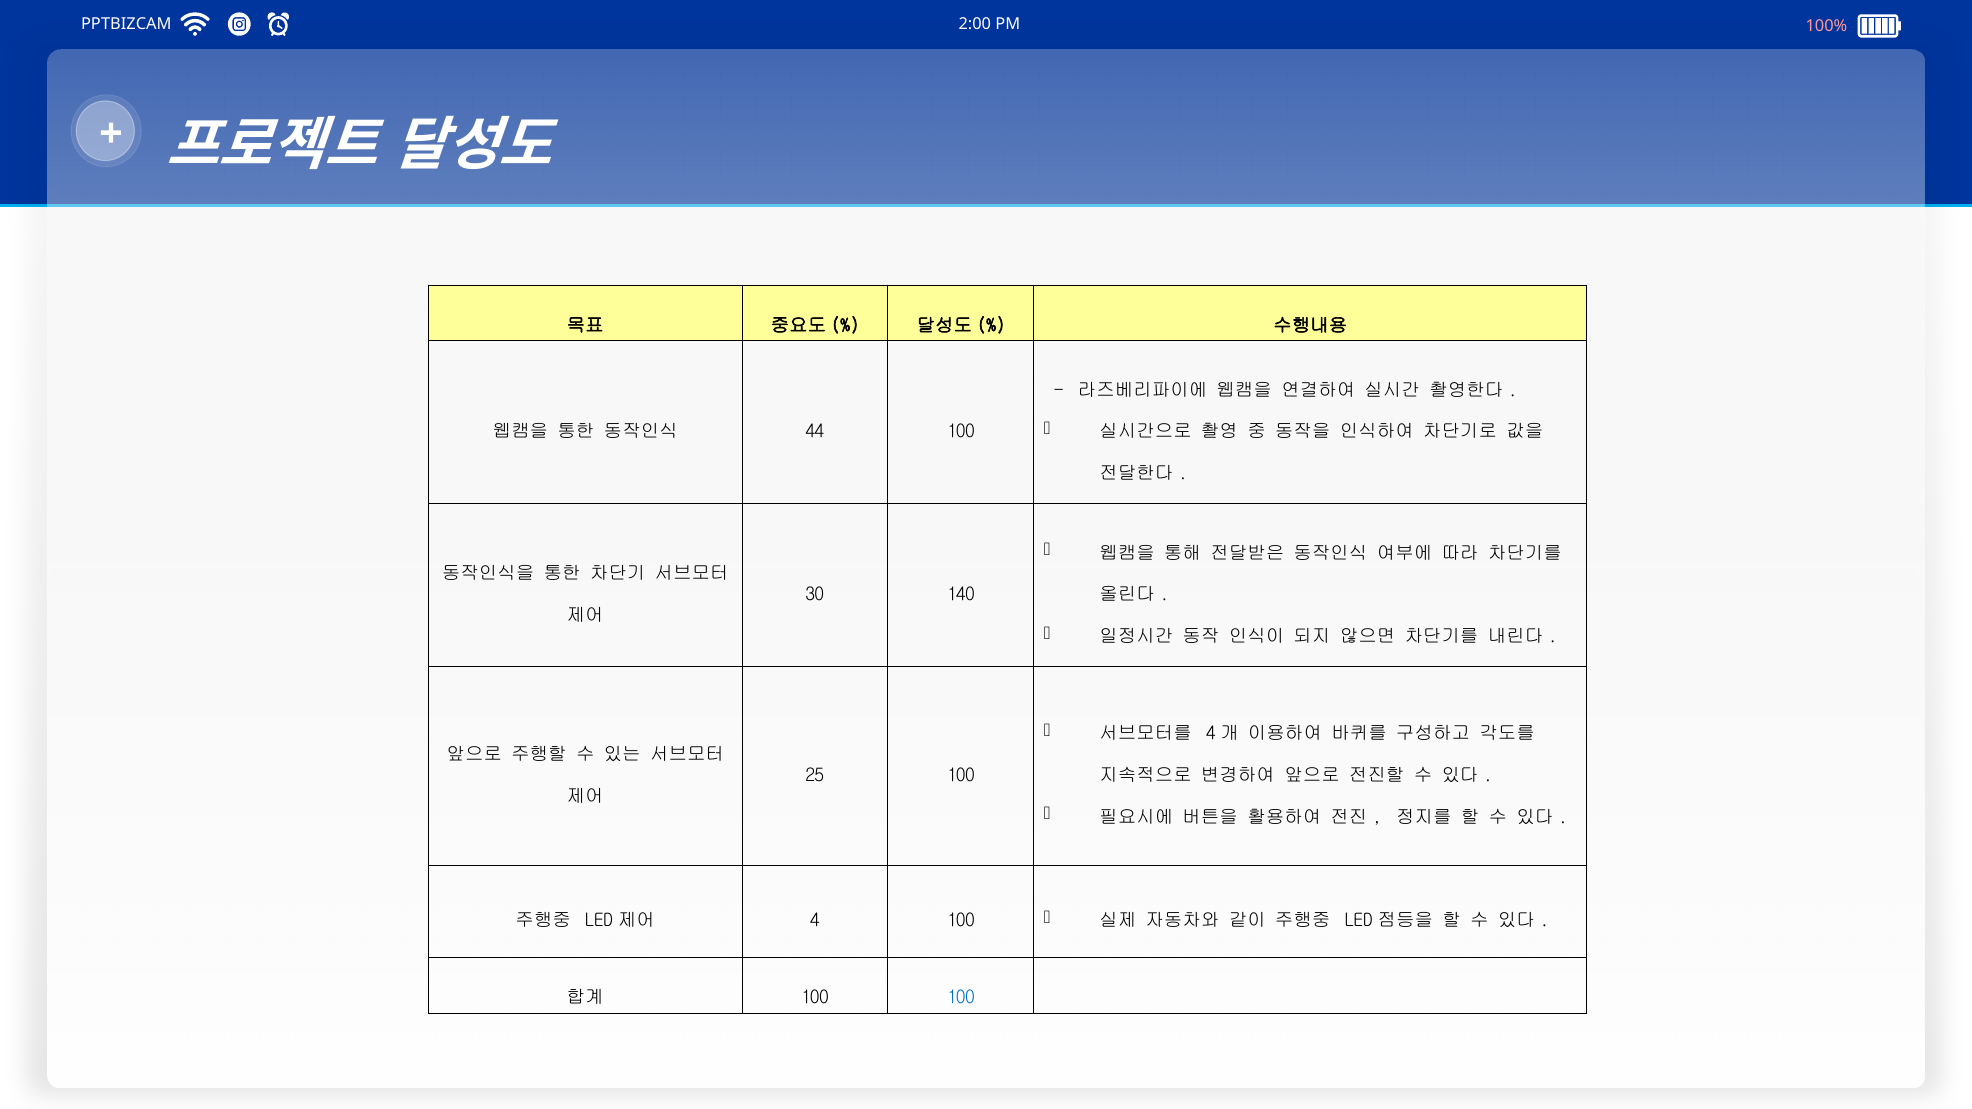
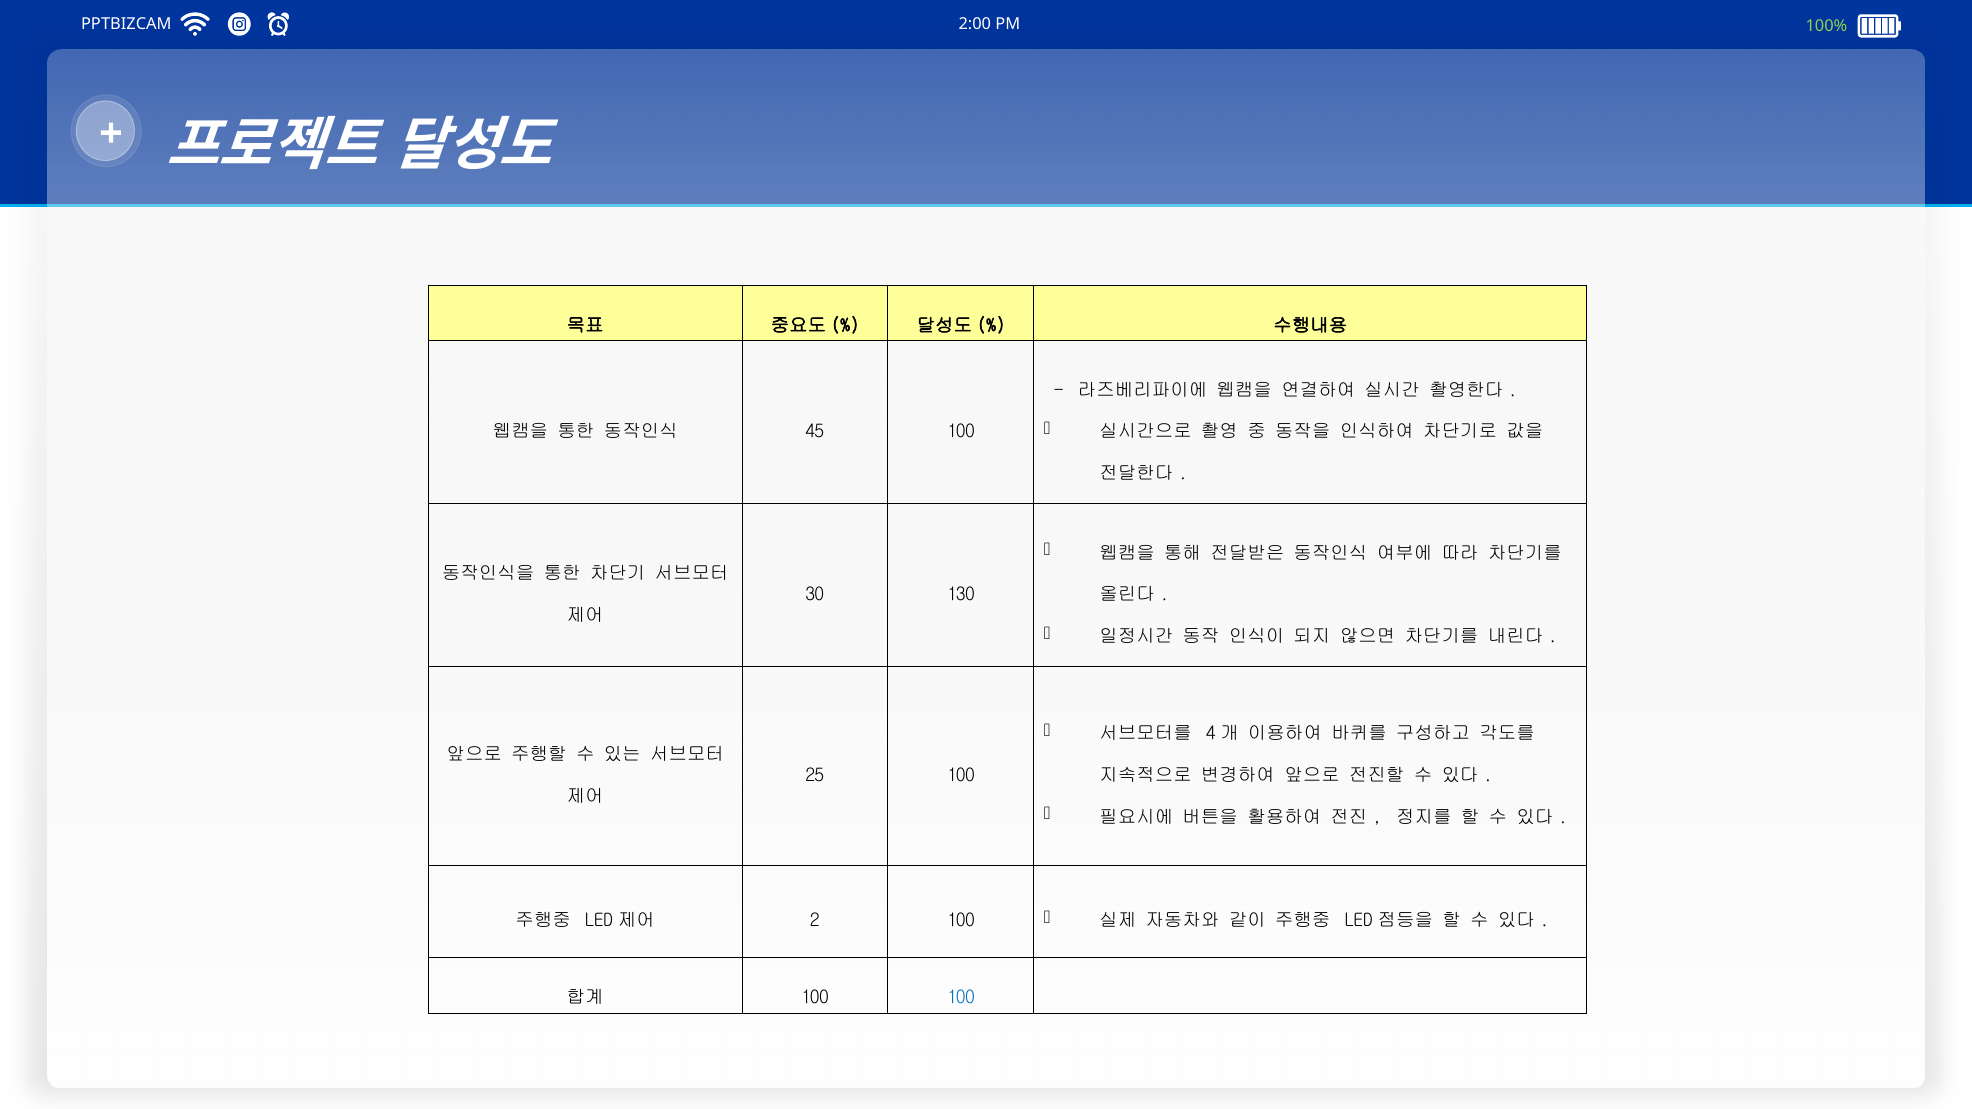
100% colour: pink -> light green
44: 44 -> 45
140: 140 -> 130
4 at (815, 921): 4 -> 2
